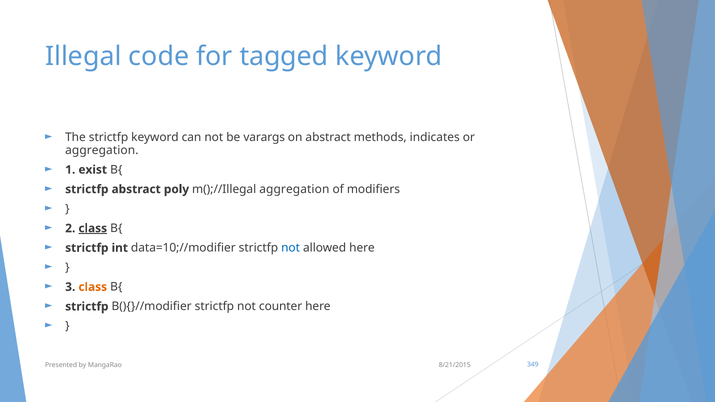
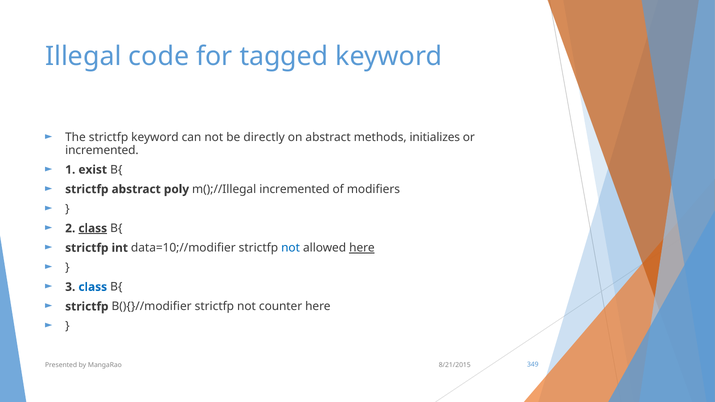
varargs: varargs -> directly
indicates: indicates -> initializes
aggregation at (102, 150): aggregation -> incremented
m();//Illegal aggregation: aggregation -> incremented
here at (362, 248) underline: none -> present
class at (93, 287) colour: orange -> blue
